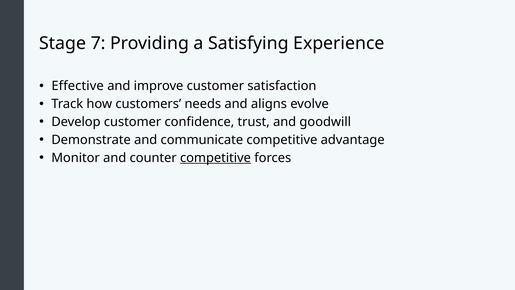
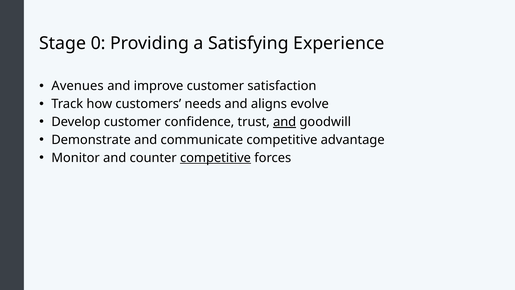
7: 7 -> 0
Effective: Effective -> Avenues
and at (285, 122) underline: none -> present
